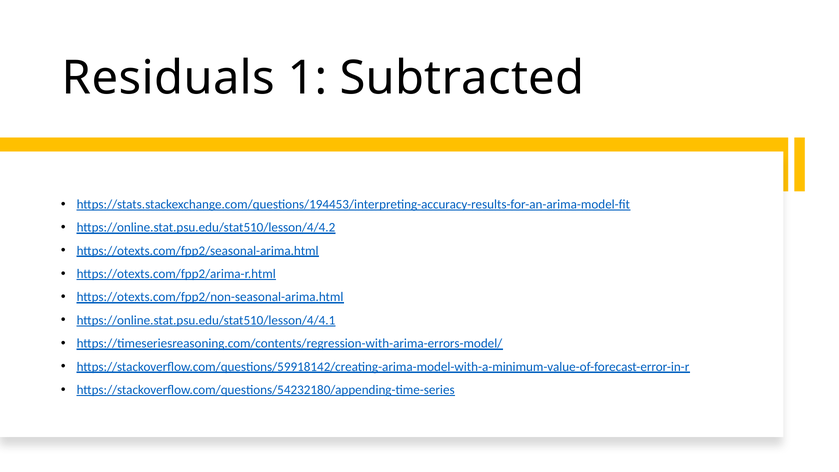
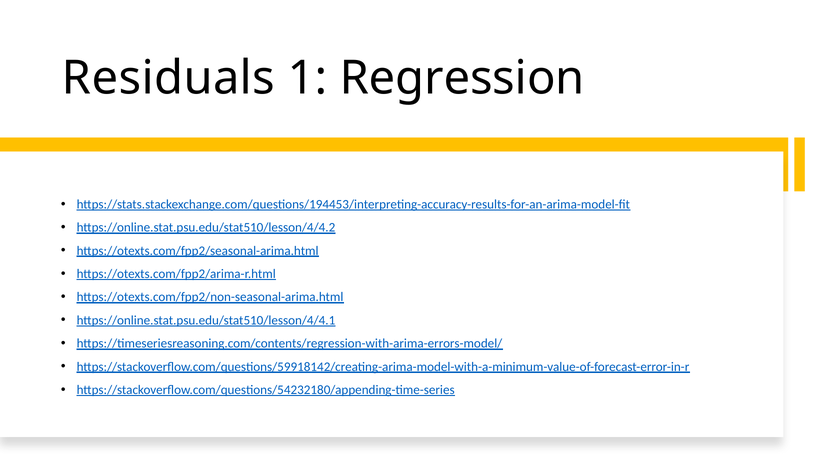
Subtracted: Subtracted -> Regression
